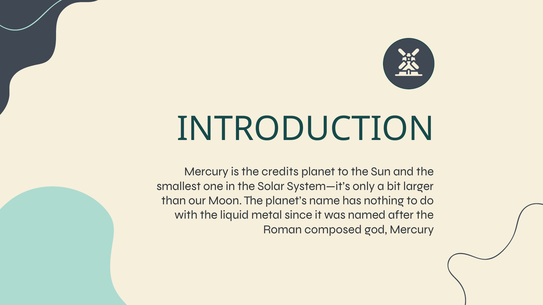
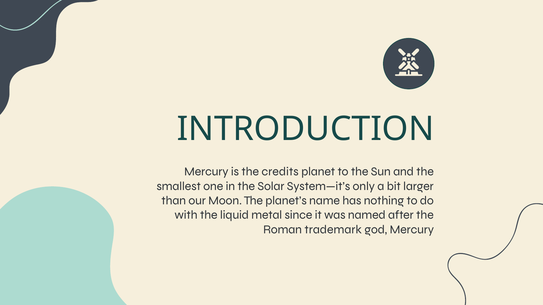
composed: composed -> trademark
